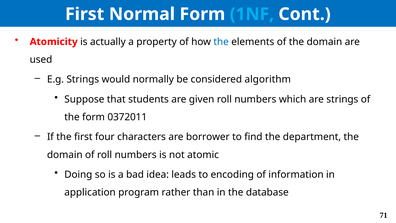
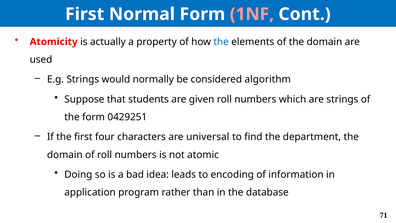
1NF colour: light blue -> pink
0372011: 0372011 -> 0429251
borrower: borrower -> universal
